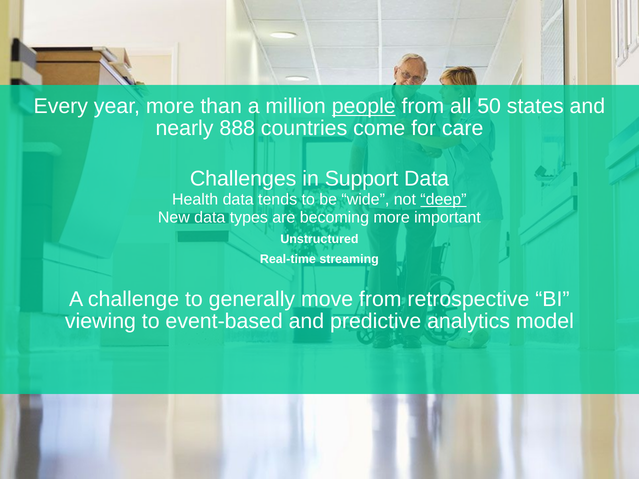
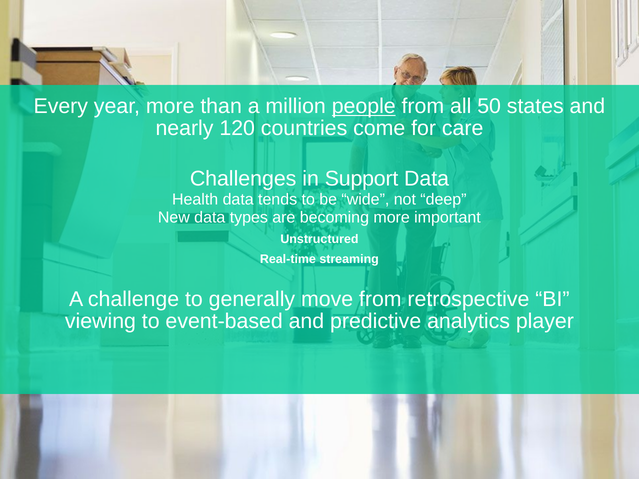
888: 888 -> 120
deep underline: present -> none
model: model -> player
